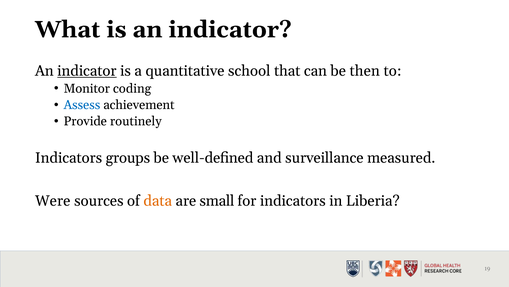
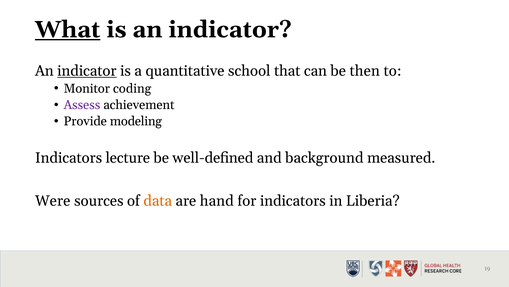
What underline: none -> present
Assess colour: blue -> purple
routinely: routinely -> modeling
groups: groups -> lecture
surveillance: surveillance -> background
small: small -> hand
